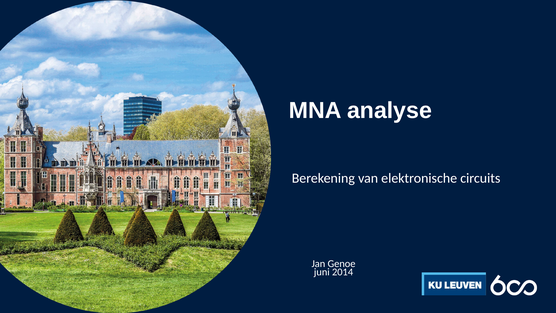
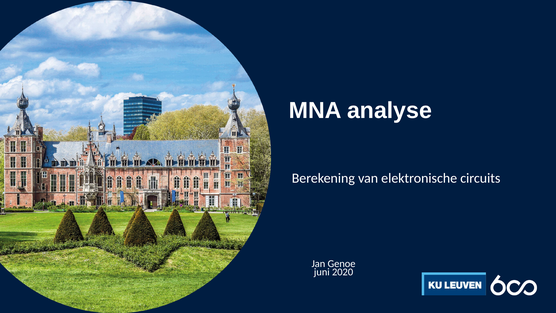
2014: 2014 -> 2020
